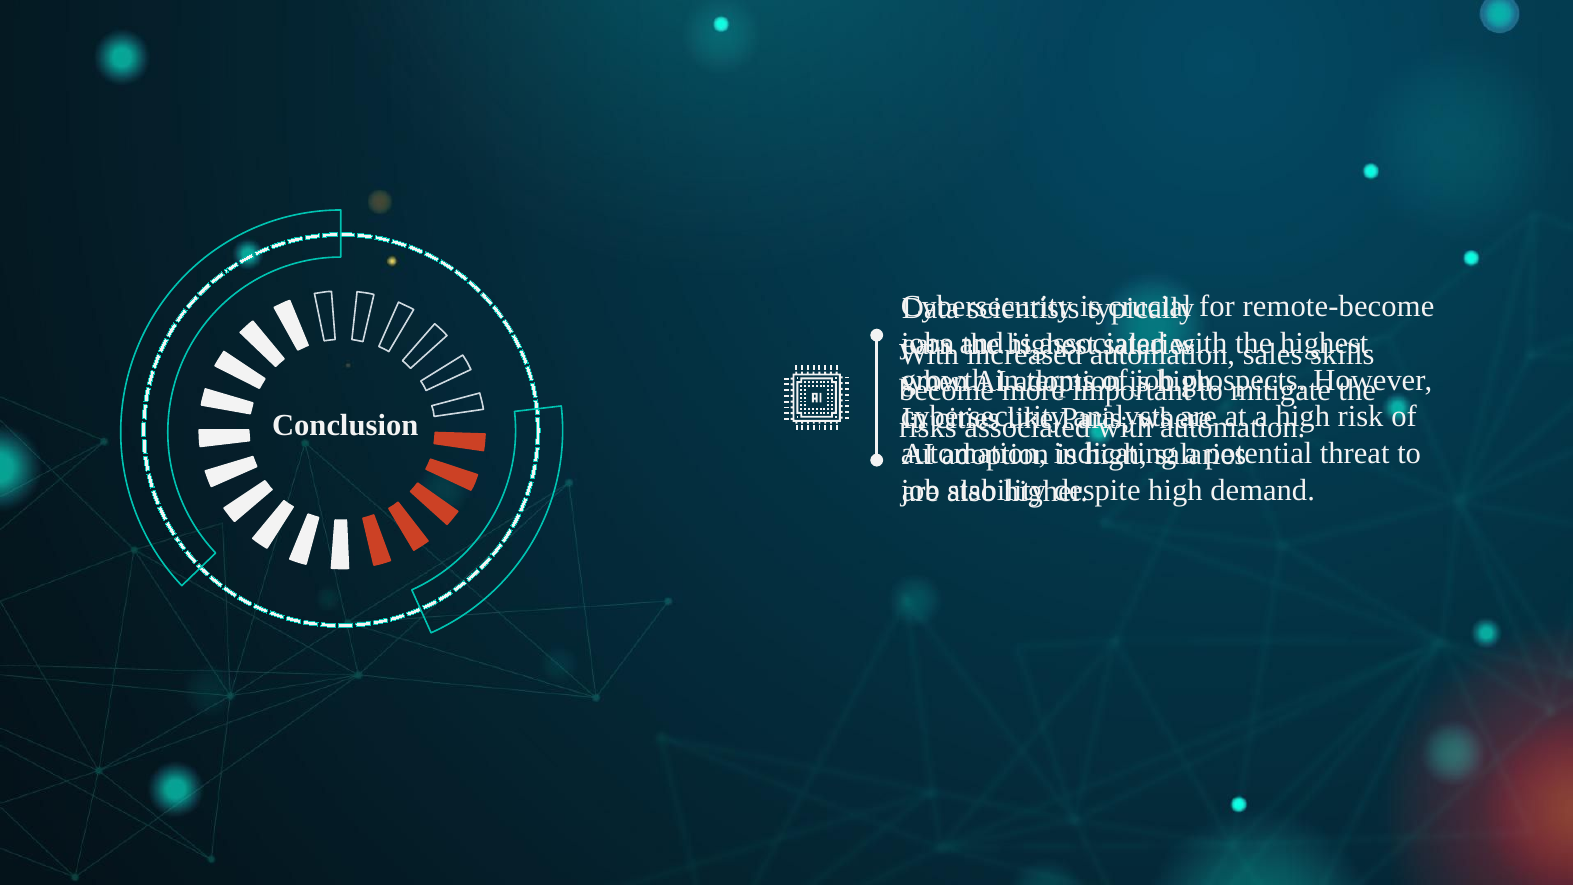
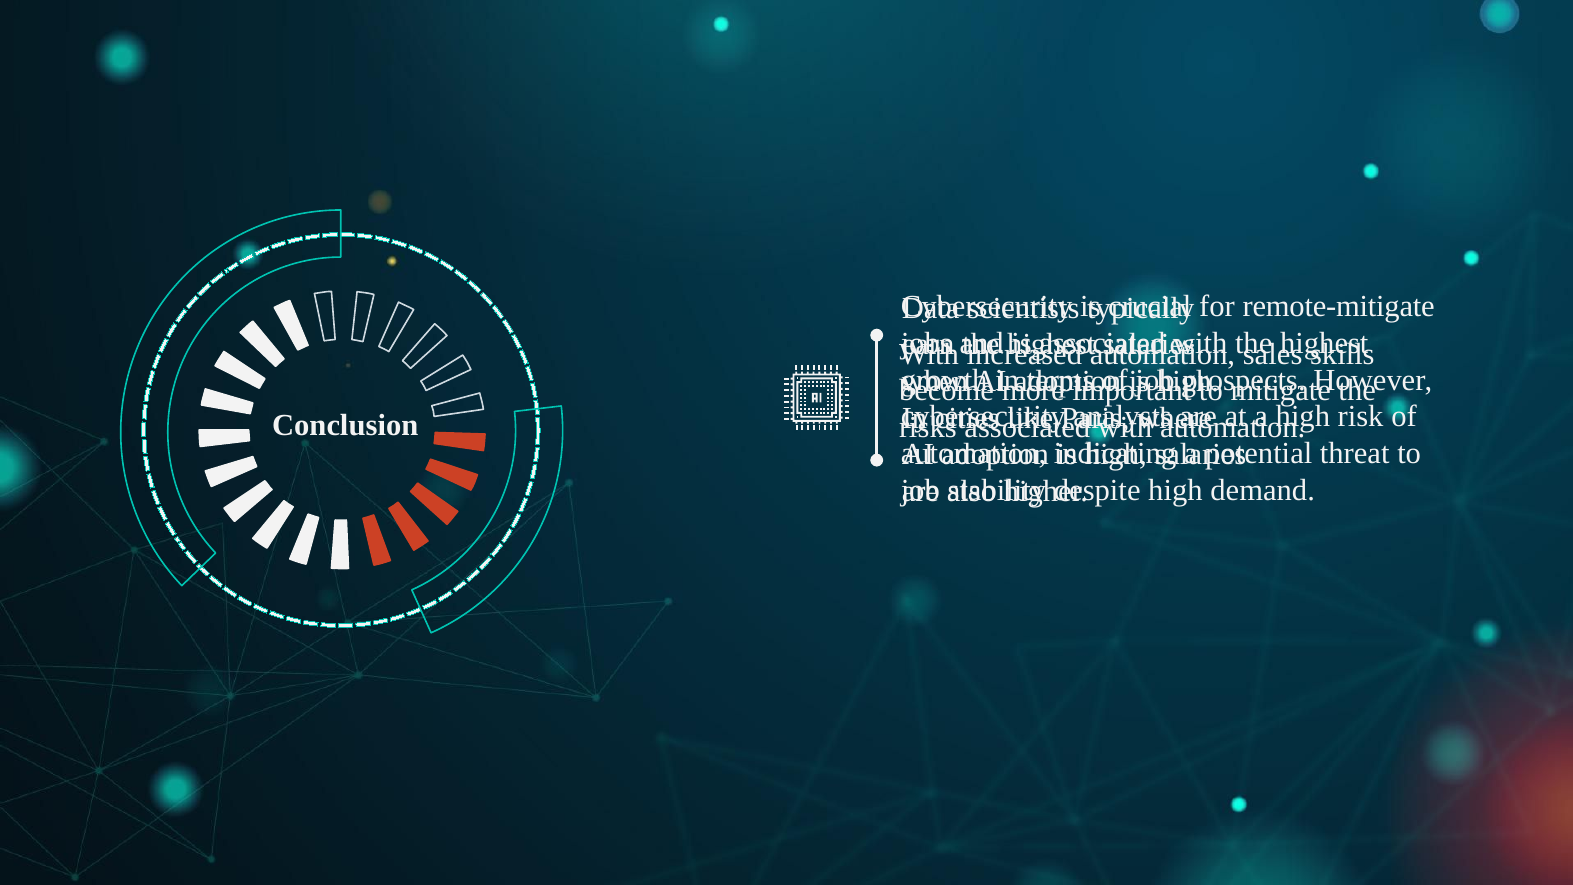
remote-become: remote-become -> remote-mitigate
